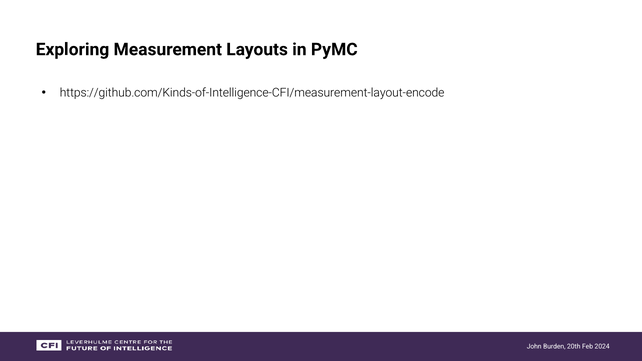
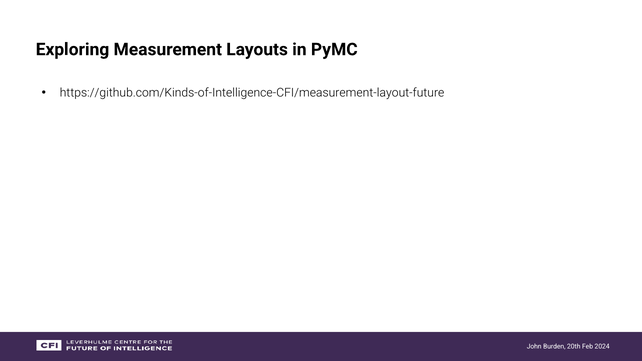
https://github.com/Kinds-of-Intelligence-CFI/measurement-layout-encode: https://github.com/Kinds-of-Intelligence-CFI/measurement-layout-encode -> https://github.com/Kinds-of-Intelligence-CFI/measurement-layout-future
